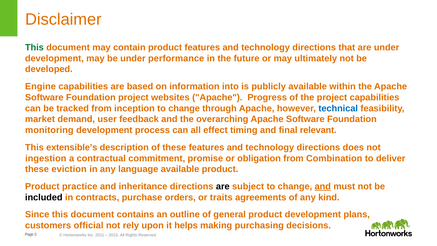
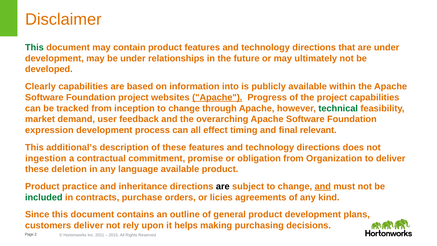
performance: performance -> relationships
Engine: Engine -> Clearly
Apache at (217, 97) underline: none -> present
technical colour: blue -> green
monitoring: monitoring -> expression
extensible’s: extensible’s -> additional’s
Combination: Combination -> Organization
eviction: eviction -> deletion
included colour: black -> green
traits: traits -> licies
customers official: official -> deliver
